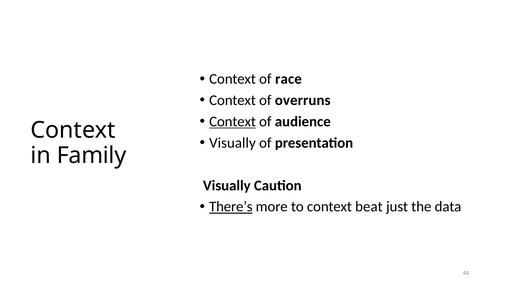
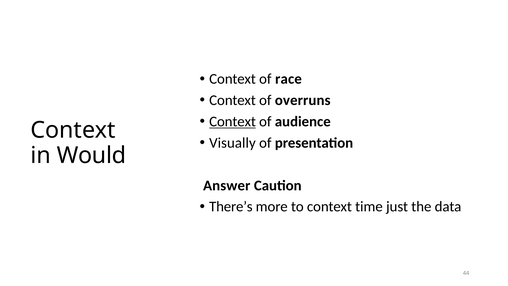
Family: Family -> Would
Visually at (227, 185): Visually -> Answer
There’s underline: present -> none
beat: beat -> time
